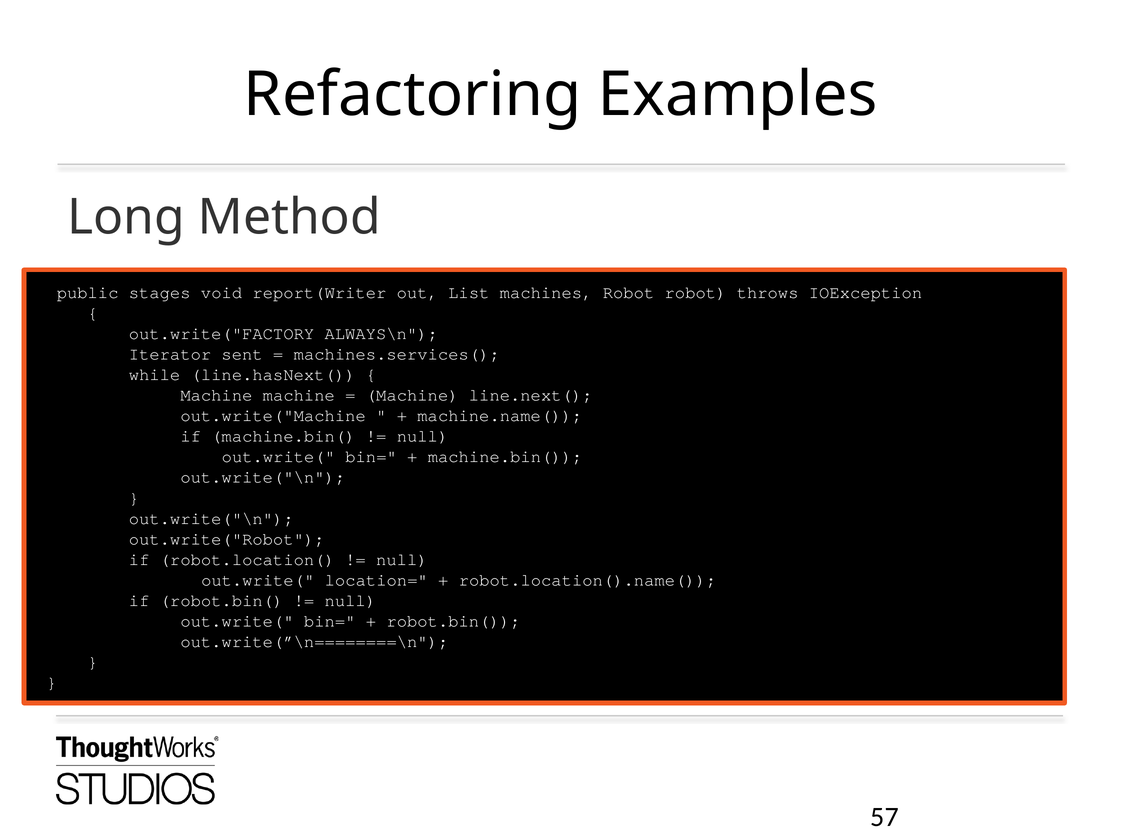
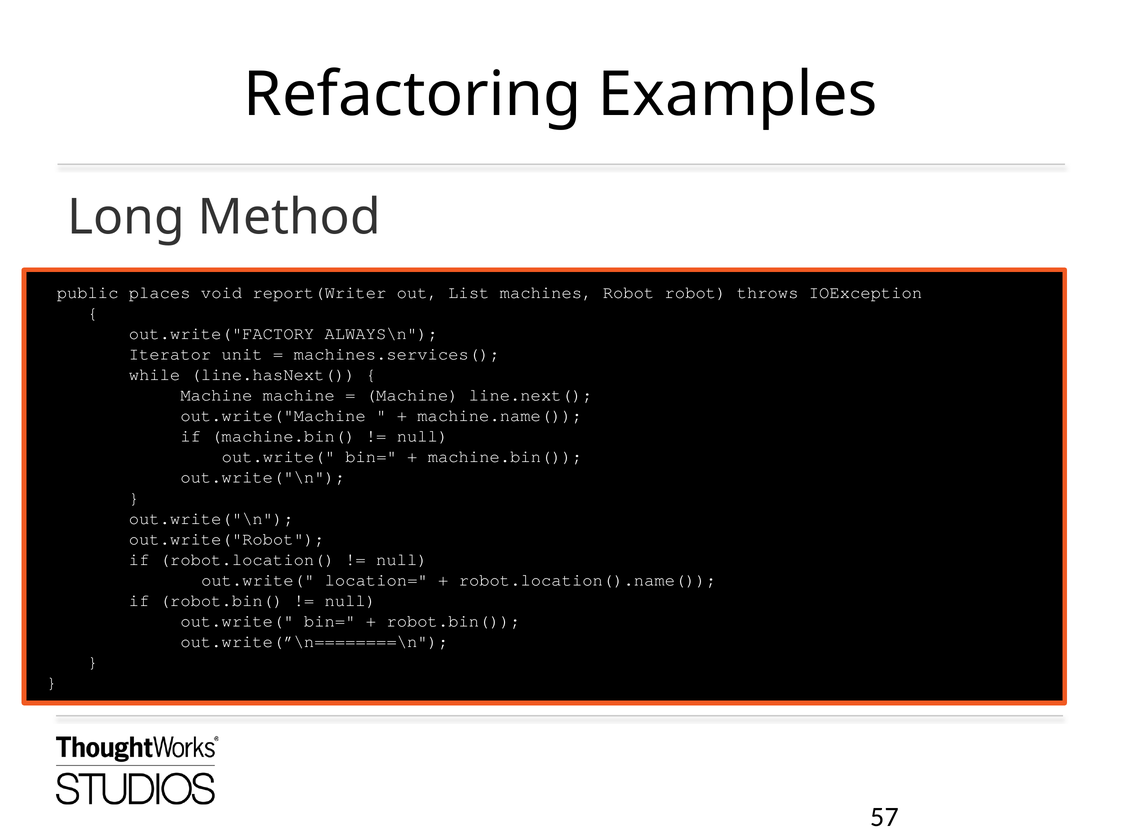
stages: stages -> places
sent: sent -> unit
